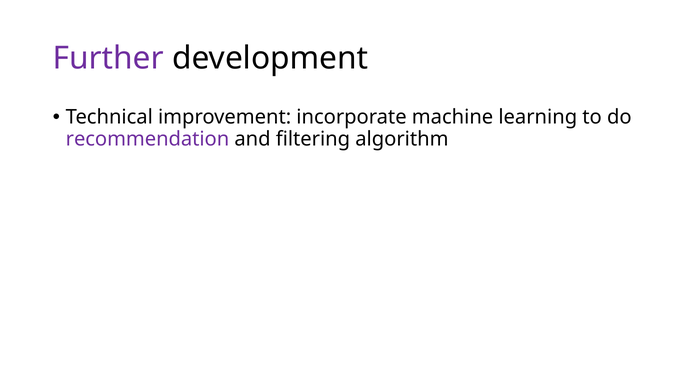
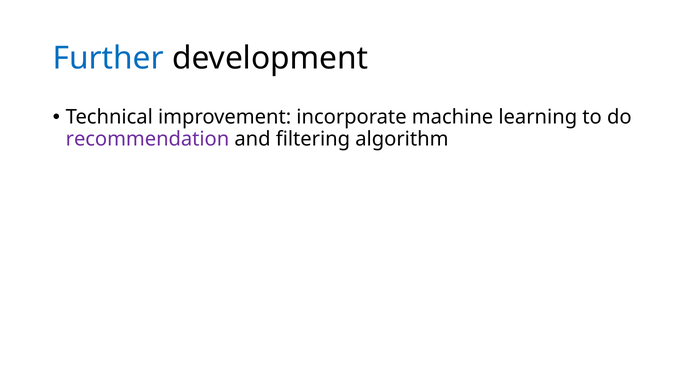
Further colour: purple -> blue
